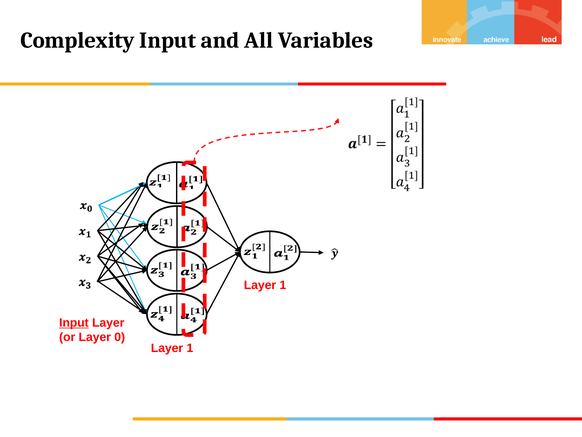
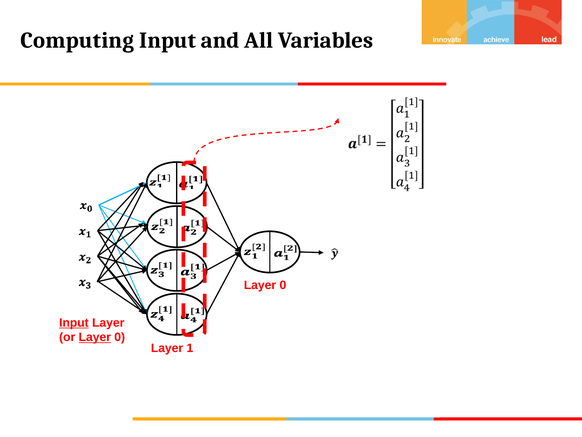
Complexity: Complexity -> Computing
1 at (283, 285): 1 -> 0
Layer at (95, 337) underline: none -> present
